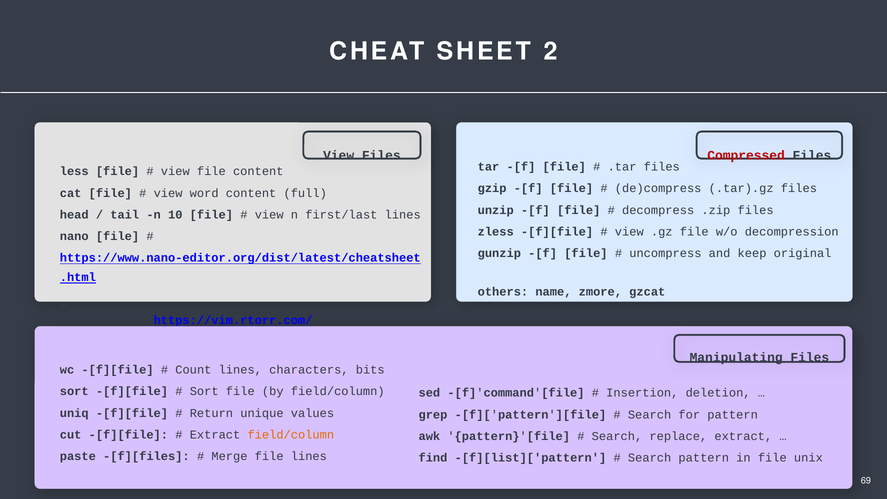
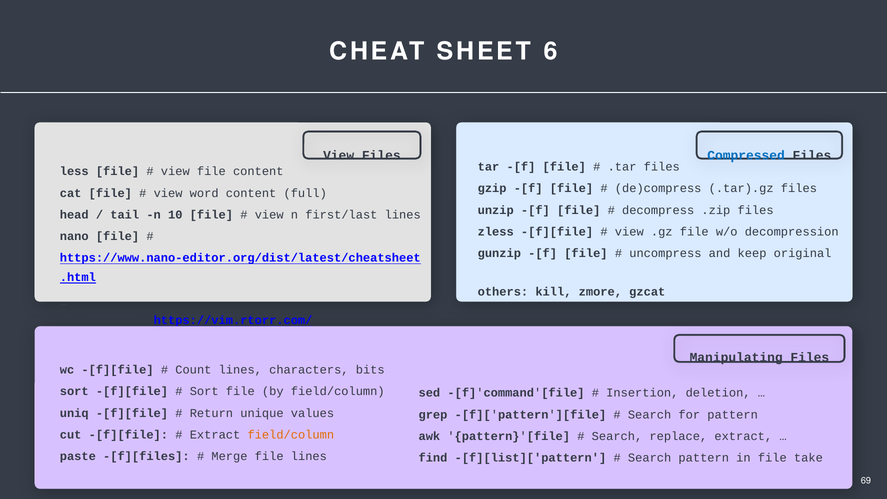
2: 2 -> 6
Compressed colour: red -> blue
name: name -> kill
unix: unix -> take
